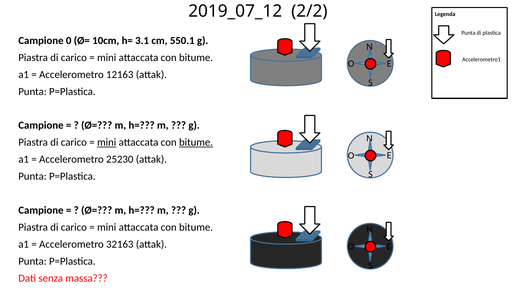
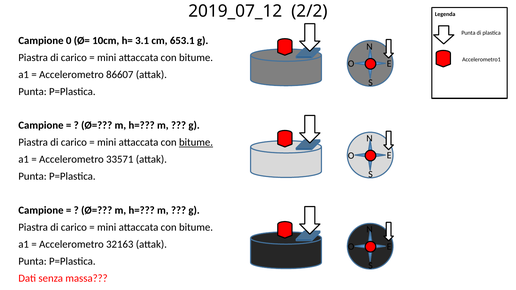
550.1: 550.1 -> 653.1
12163: 12163 -> 86607
mini at (107, 143) underline: present -> none
25230: 25230 -> 33571
